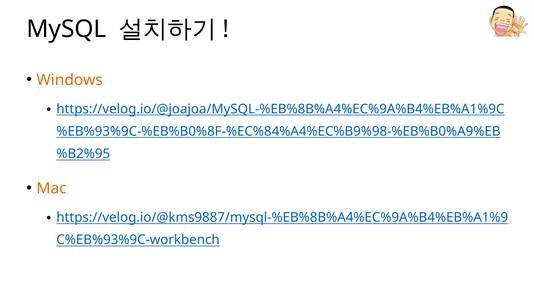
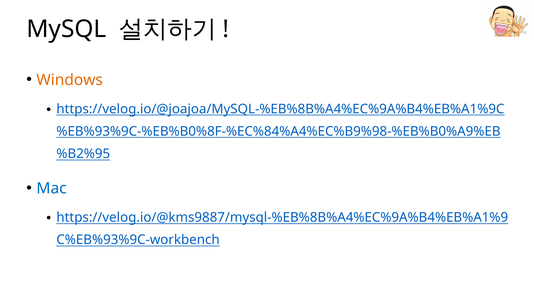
Mac colour: orange -> blue
